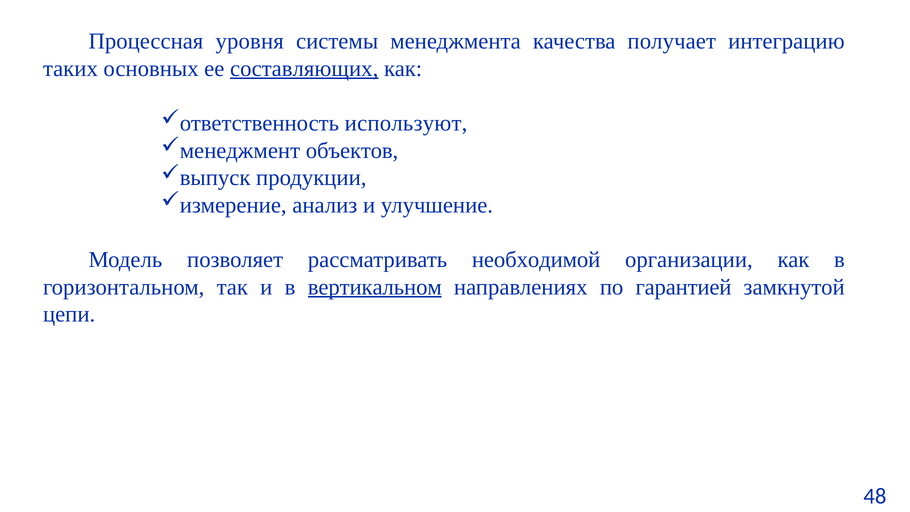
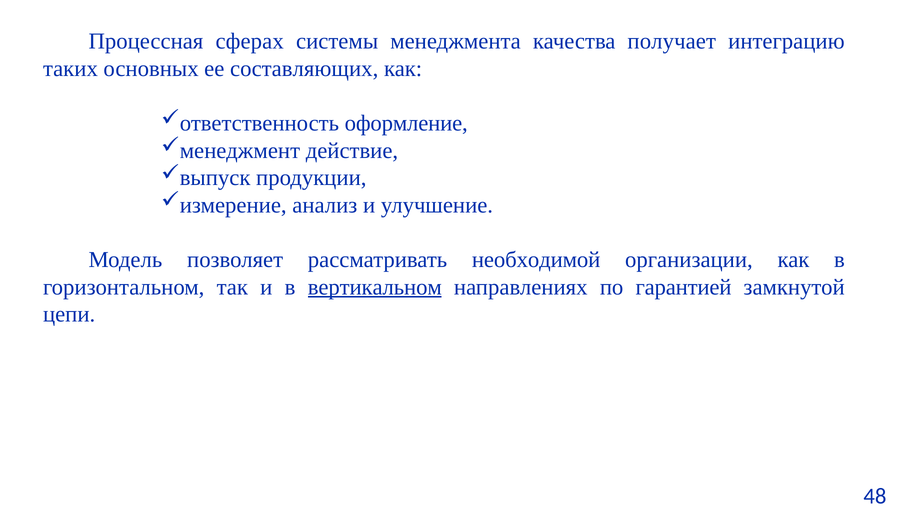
уровня: уровня -> сферах
составляющих underline: present -> none
используют: используют -> оформление
объектов: объектов -> действие
